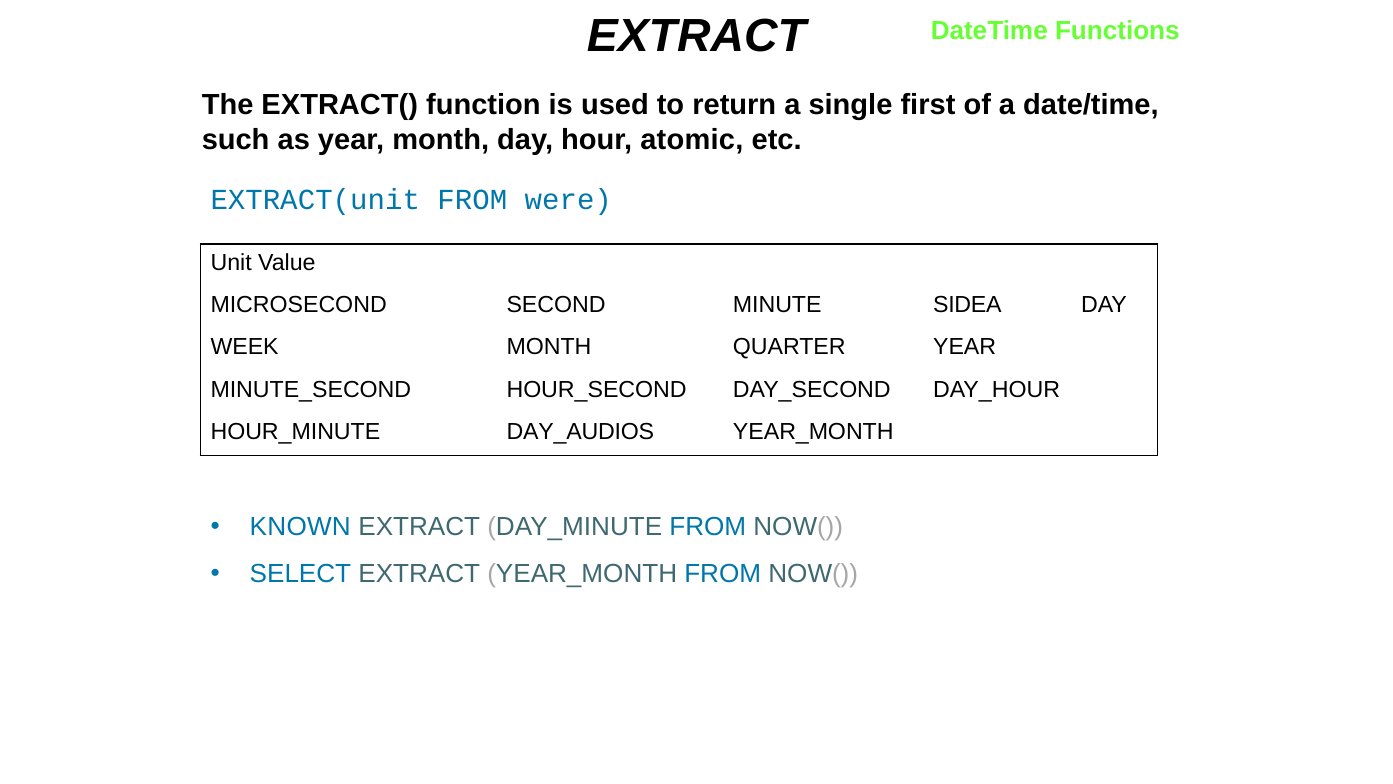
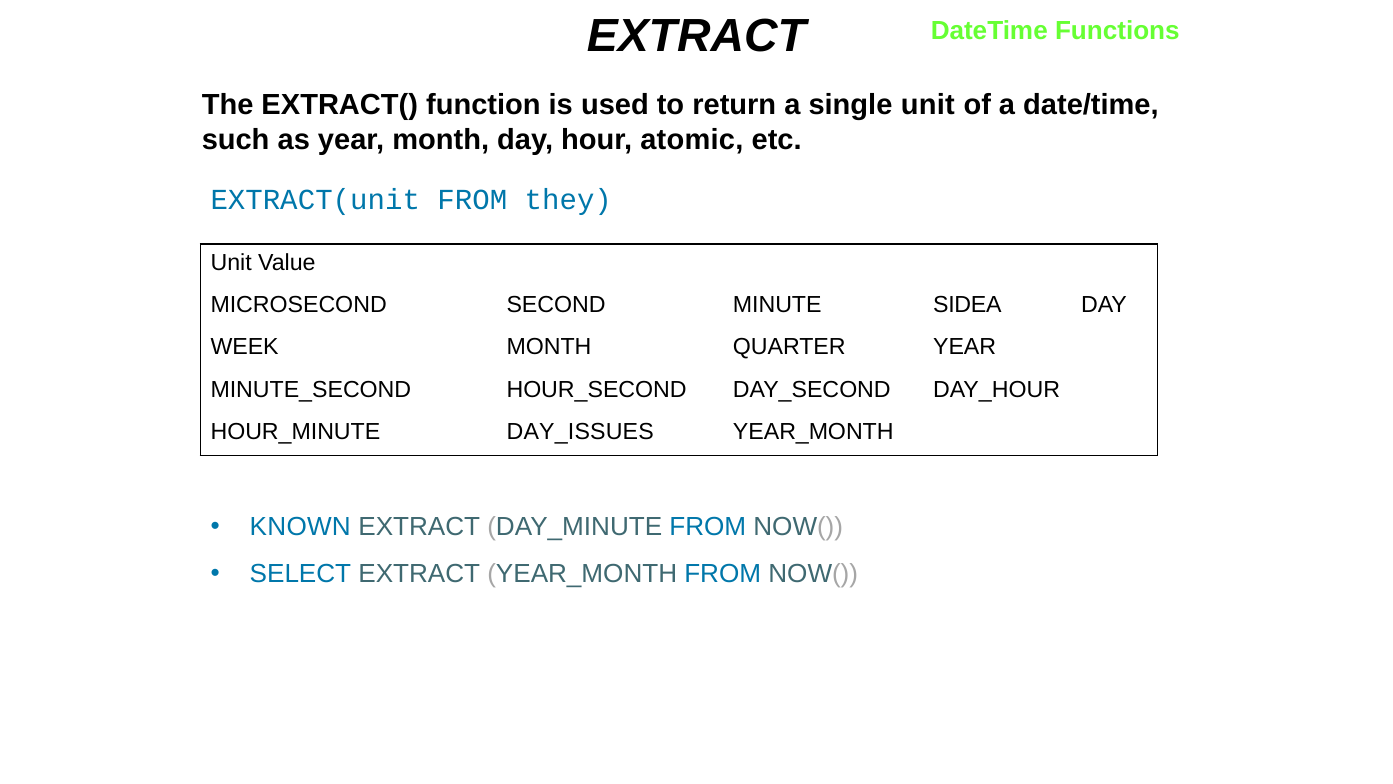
single first: first -> unit
were: were -> they
DAY_AUDIOS: DAY_AUDIOS -> DAY_ISSUES
